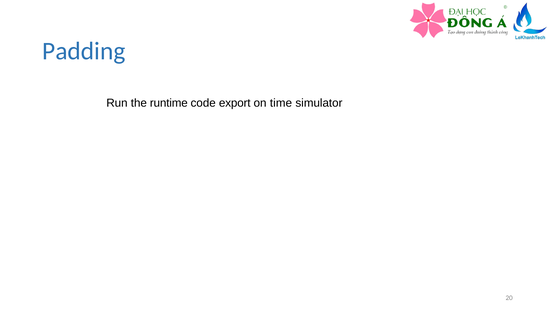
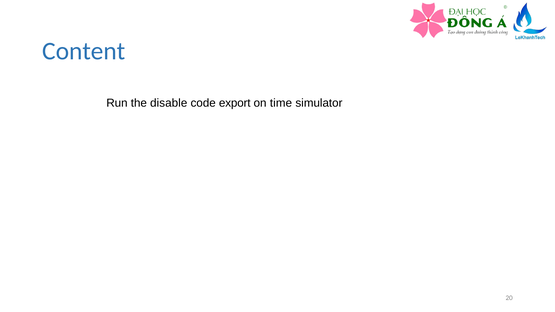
Padding: Padding -> Content
runtime: runtime -> disable
